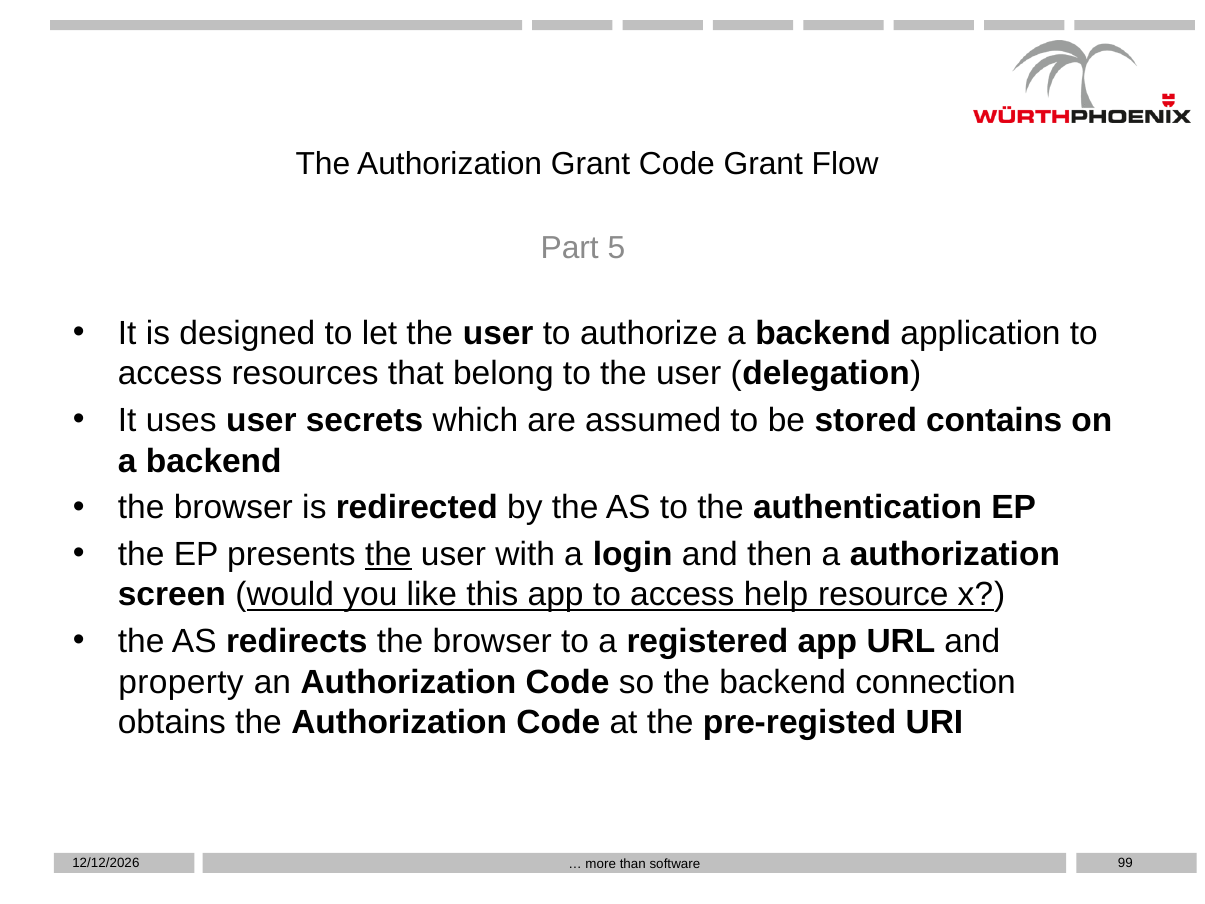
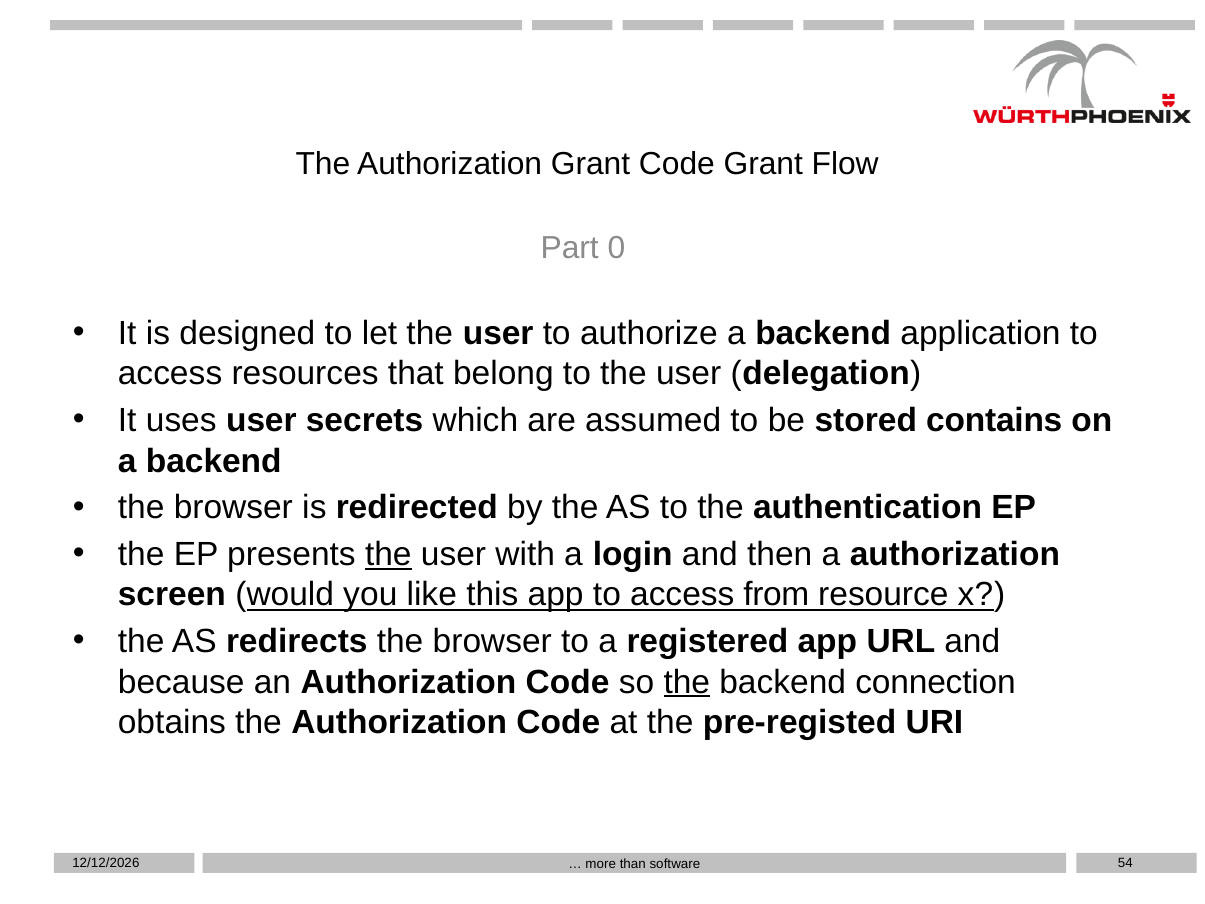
5: 5 -> 0
help: help -> from
property: property -> because
the at (687, 682) underline: none -> present
99: 99 -> 54
